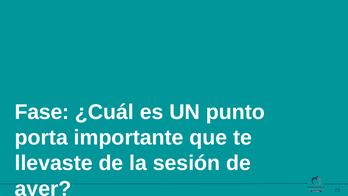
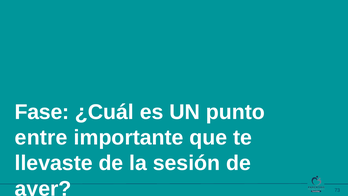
porta: porta -> entre
